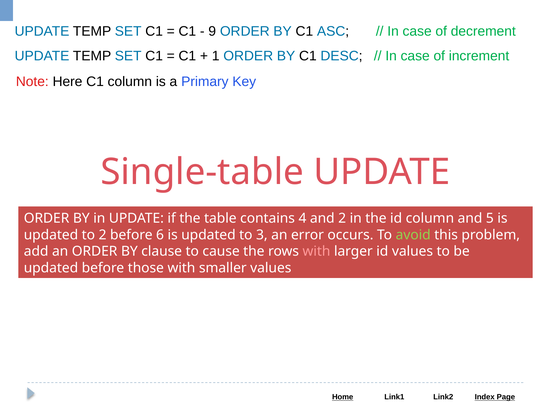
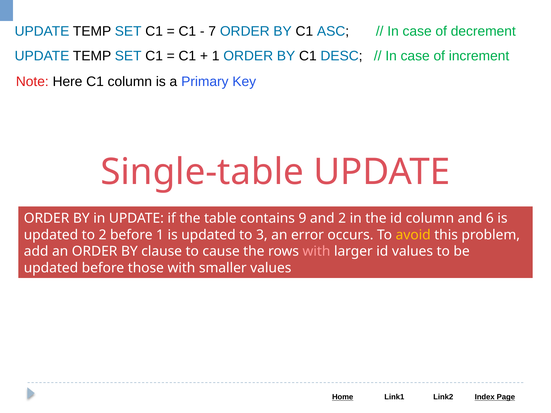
9: 9 -> 7
4: 4 -> 9
5: 5 -> 6
before 6: 6 -> 1
avoid colour: light green -> yellow
